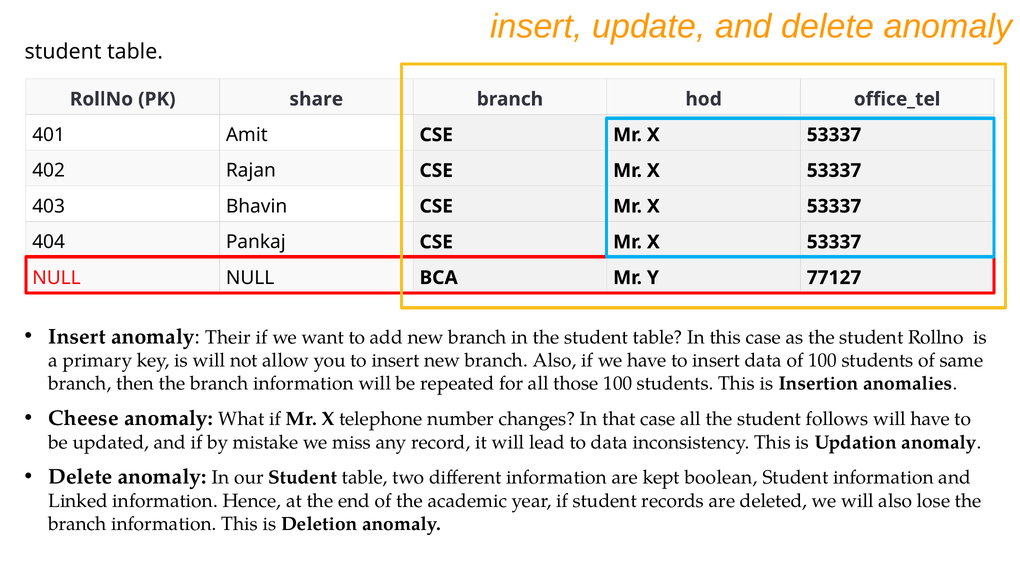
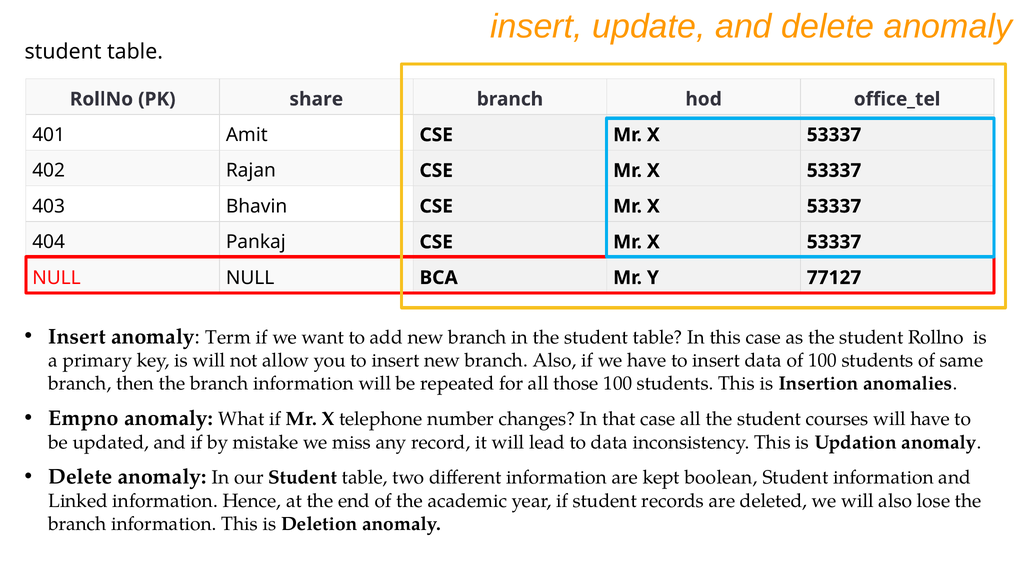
Their: Their -> Term
Cheese: Cheese -> Empno
follows: follows -> courses
